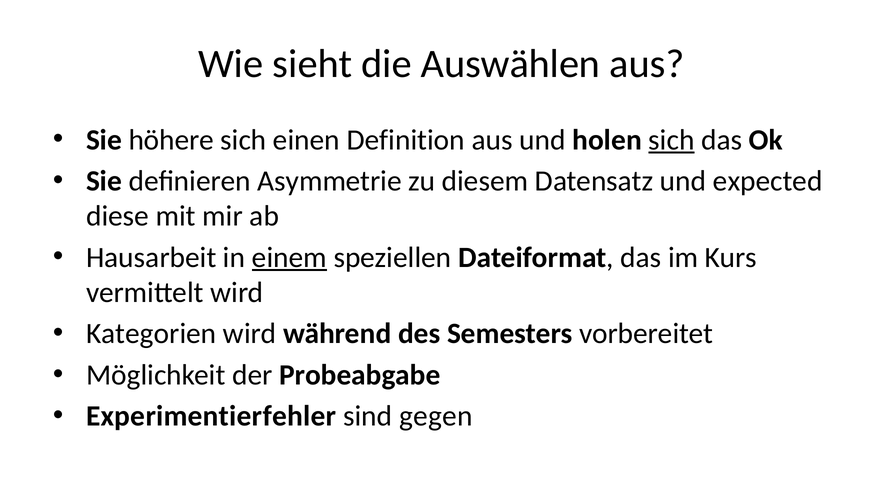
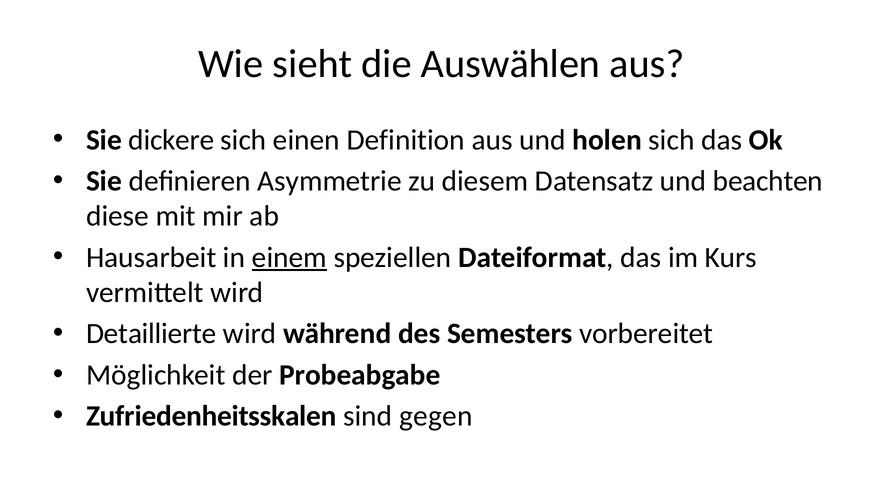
höhere: höhere -> dickere
sich at (671, 140) underline: present -> none
expected: expected -> beachten
Kategorien: Kategorien -> Detaillierte
Experimentierfehler: Experimentierfehler -> Zufriedenheitsskalen
